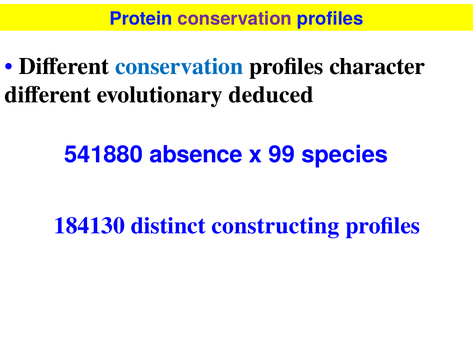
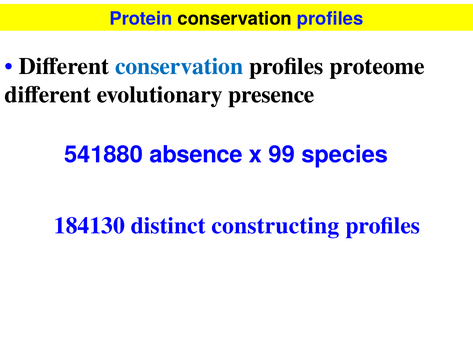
conservation at (235, 19) colour: purple -> black
character: character -> proteome
deduced: deduced -> presence
